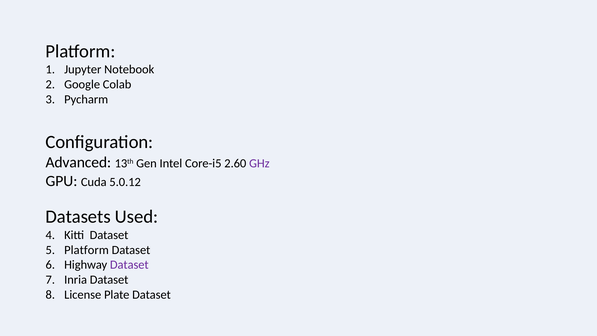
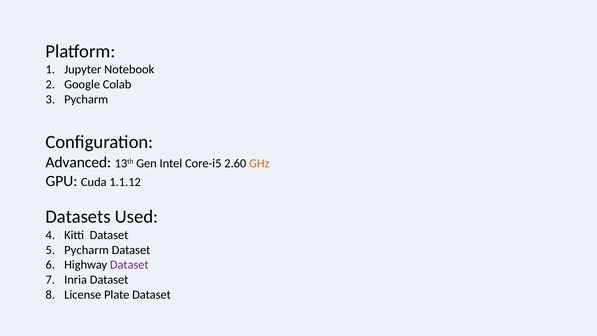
GHz colour: purple -> orange
5.0.12: 5.0.12 -> 1.1.12
Platform at (86, 250): Platform -> Pycharm
